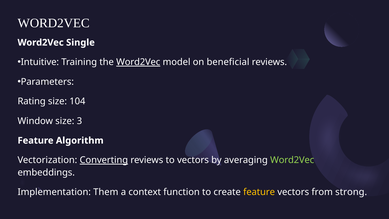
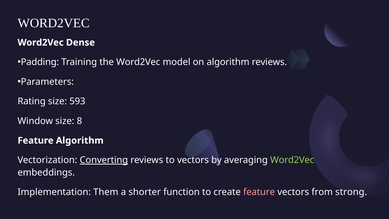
Single: Single -> Dense
Intuitive: Intuitive -> Padding
Word2Vec at (138, 62) underline: present -> none
on beneficial: beneficial -> algorithm
104: 104 -> 593
3: 3 -> 8
context: context -> shorter
feature at (259, 192) colour: yellow -> pink
